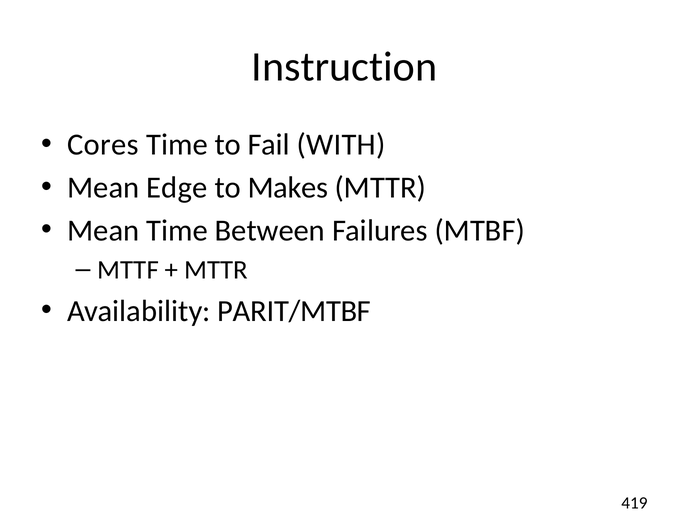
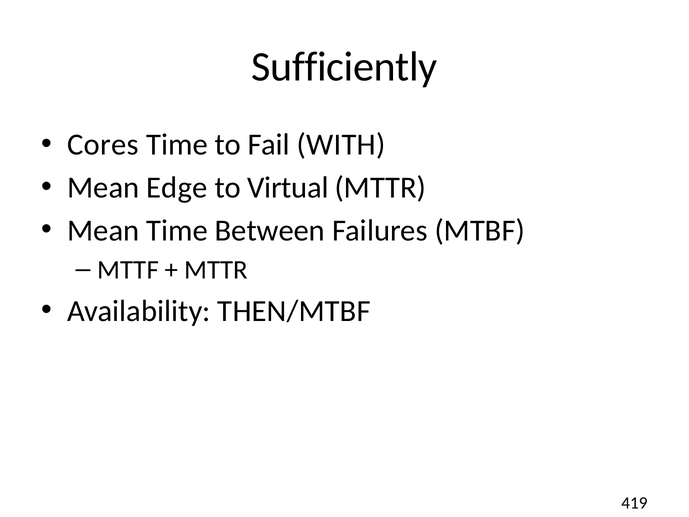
Instruction: Instruction -> Sufficiently
Makes: Makes -> Virtual
PARIT/MTBF: PARIT/MTBF -> THEN/MTBF
